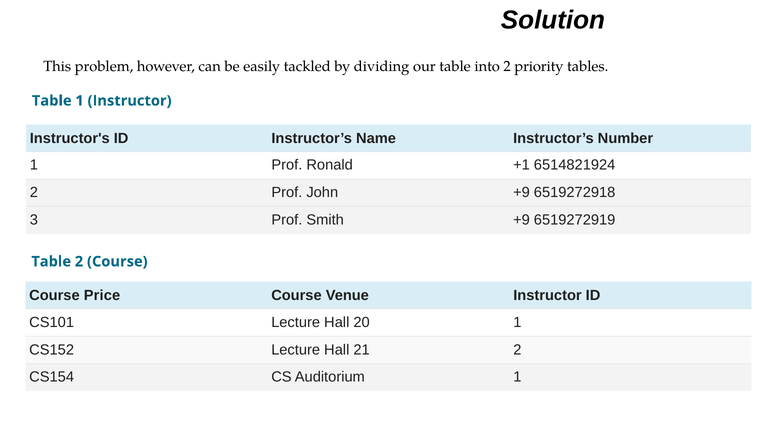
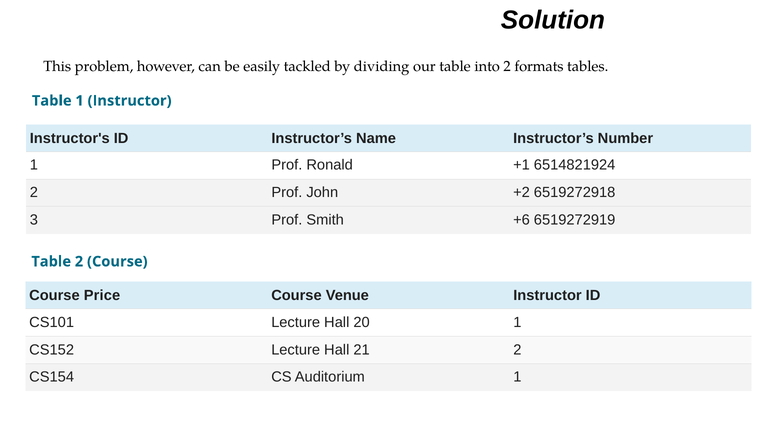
priority: priority -> formats
John +9: +9 -> +2
Smith +9: +9 -> +6
